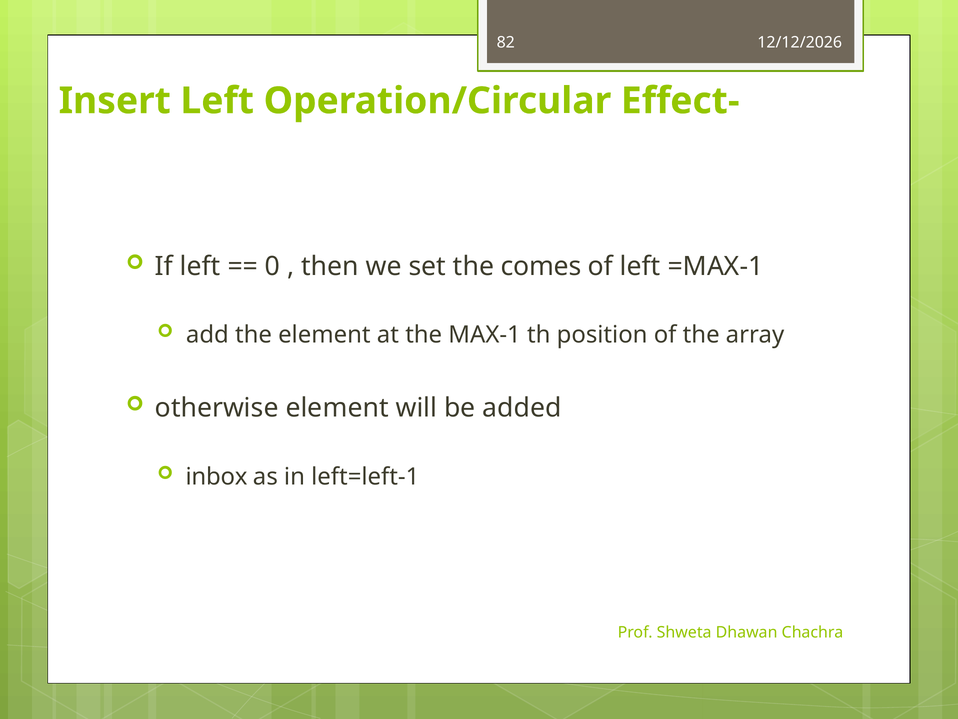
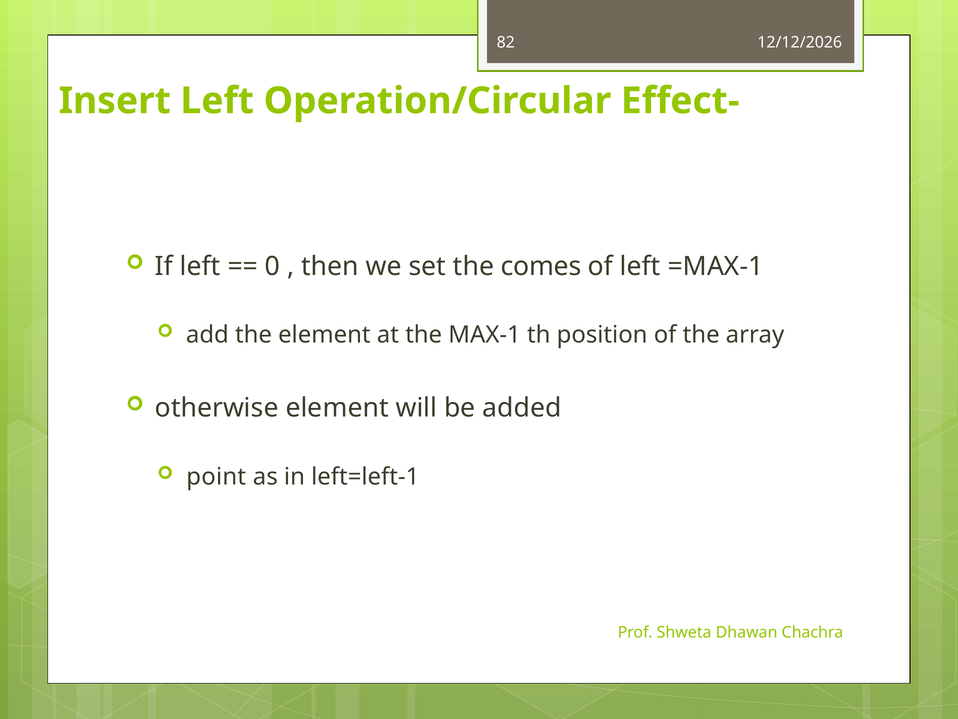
inbox: inbox -> point
